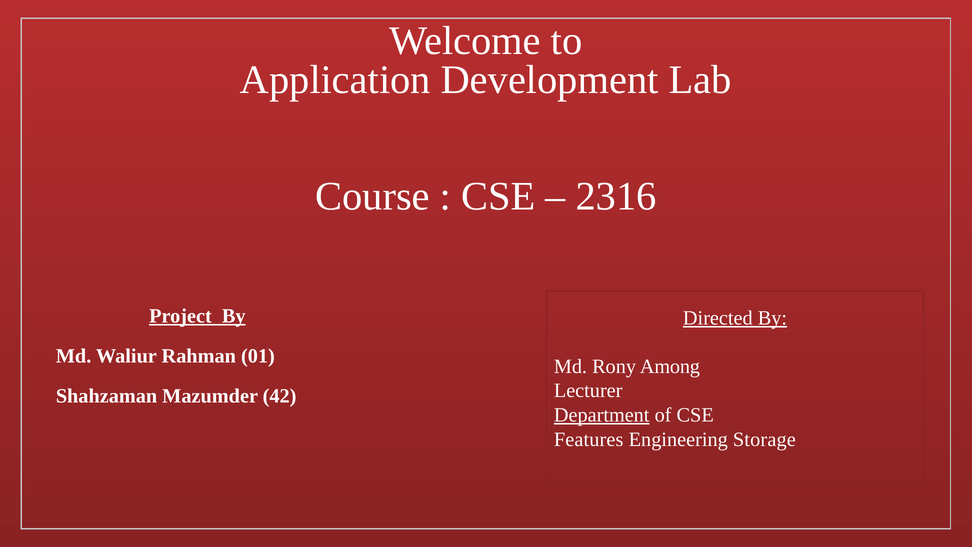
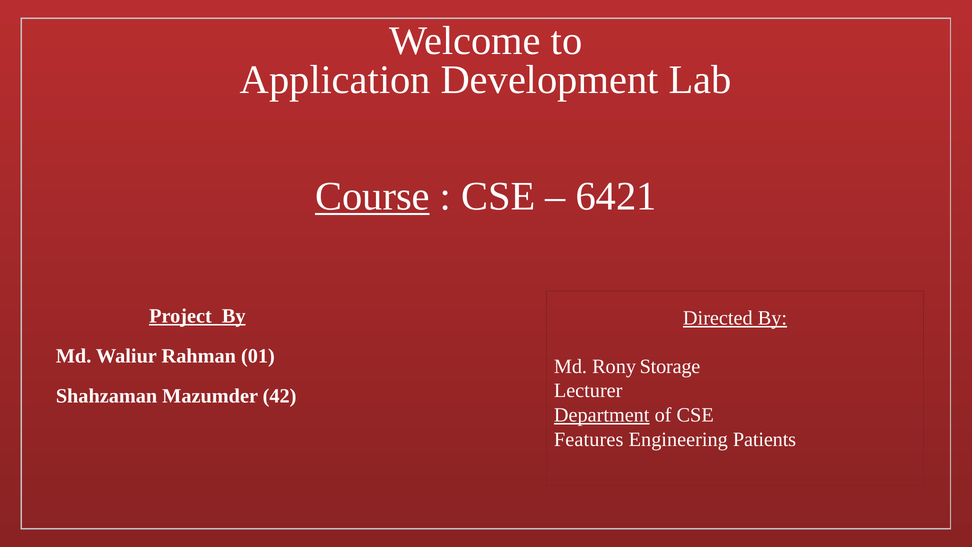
Course underline: none -> present
2316: 2316 -> 6421
Among: Among -> Storage
Storage: Storage -> Patients
